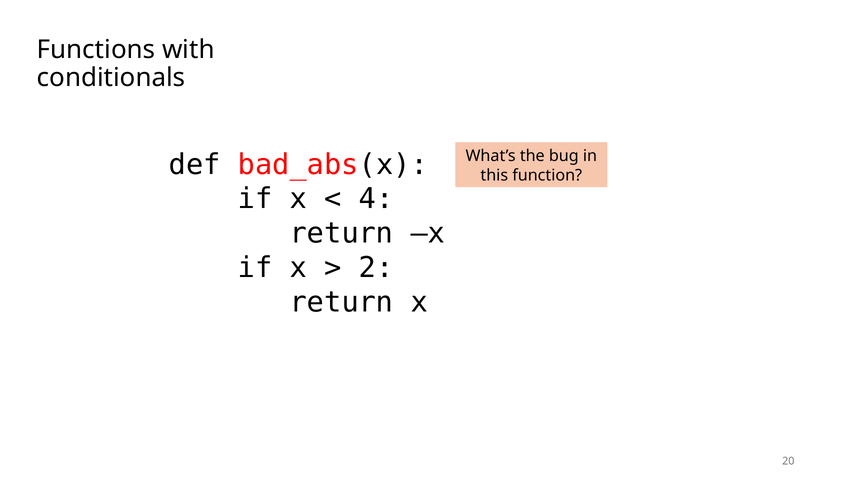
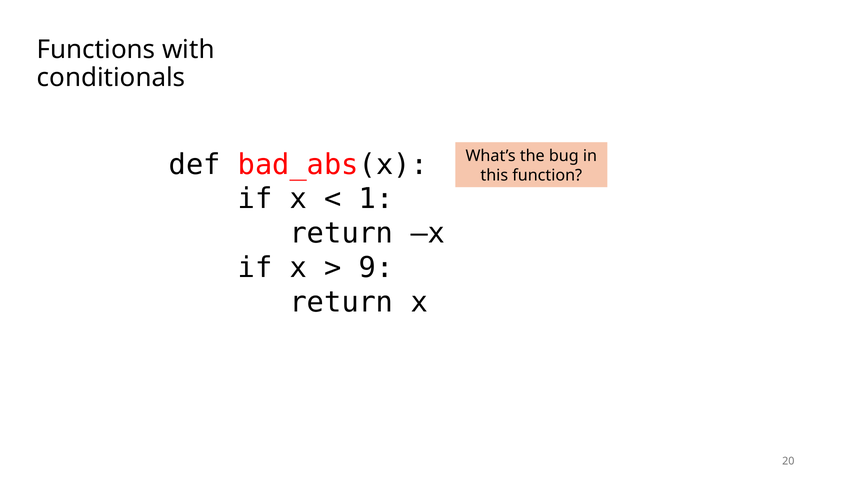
4: 4 -> 1
2: 2 -> 9
